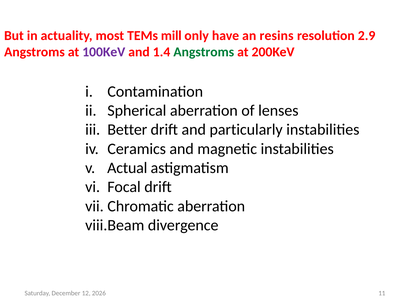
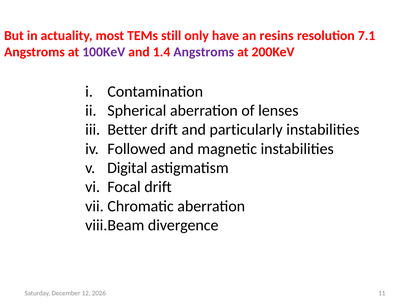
mill: mill -> still
2.9: 2.9 -> 7.1
Angstroms at (204, 52) colour: green -> purple
Ceramics: Ceramics -> Followed
Actual: Actual -> Digital
